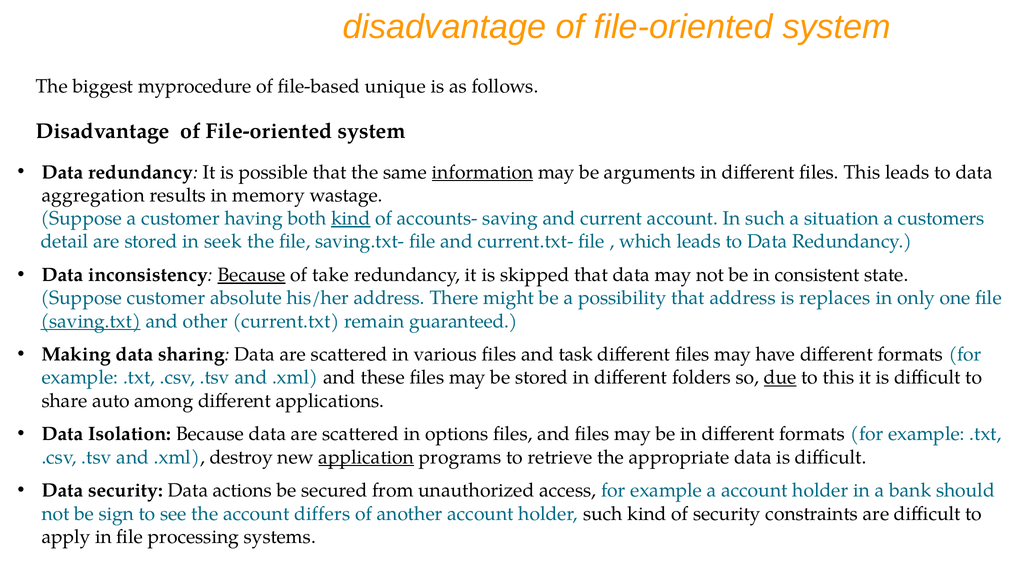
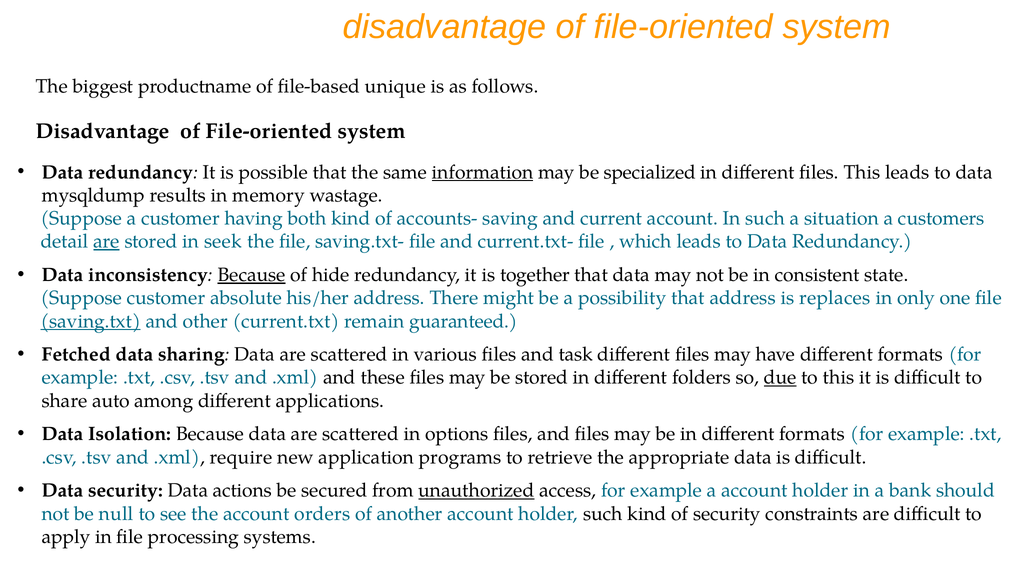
myprocedure: myprocedure -> productname
arguments: arguments -> specialized
aggregation: aggregation -> mysqldump
kind at (351, 218) underline: present -> none
are at (106, 241) underline: none -> present
take: take -> hide
skipped: skipped -> together
Making: Making -> Fetched
destroy: destroy -> require
application underline: present -> none
unauthorized underline: none -> present
sign: sign -> null
differs: differs -> orders
